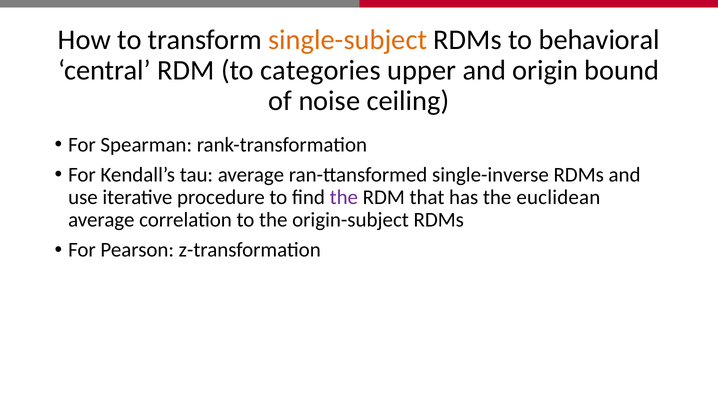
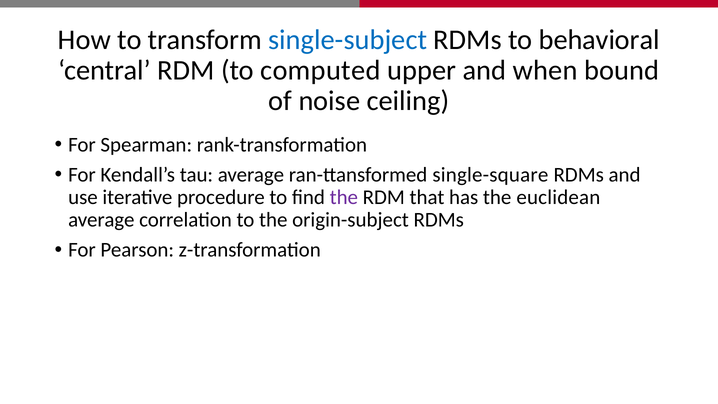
single-subject colour: orange -> blue
categories: categories -> computed
origin: origin -> when
single-inverse: single-inverse -> single-square
